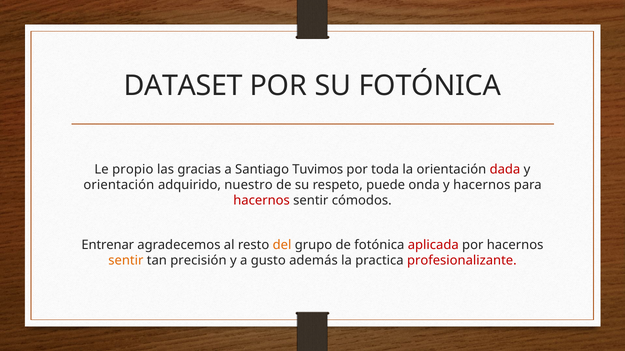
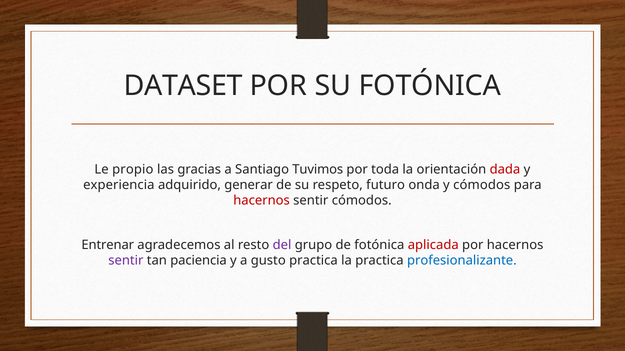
orientación at (119, 185): orientación -> experiencia
nuestro: nuestro -> generar
puede: puede -> futuro
y hacernos: hacernos -> cómodos
del colour: orange -> purple
sentir at (126, 261) colour: orange -> purple
precisión: precisión -> paciencia
gusto además: además -> practica
profesionalizante colour: red -> blue
